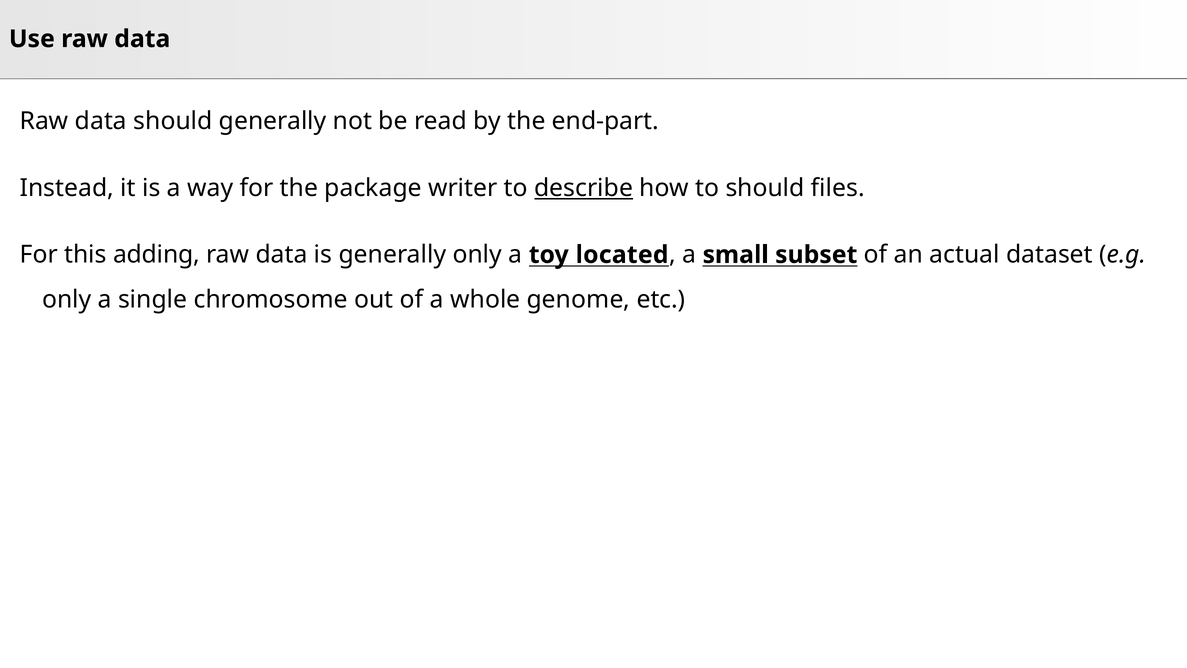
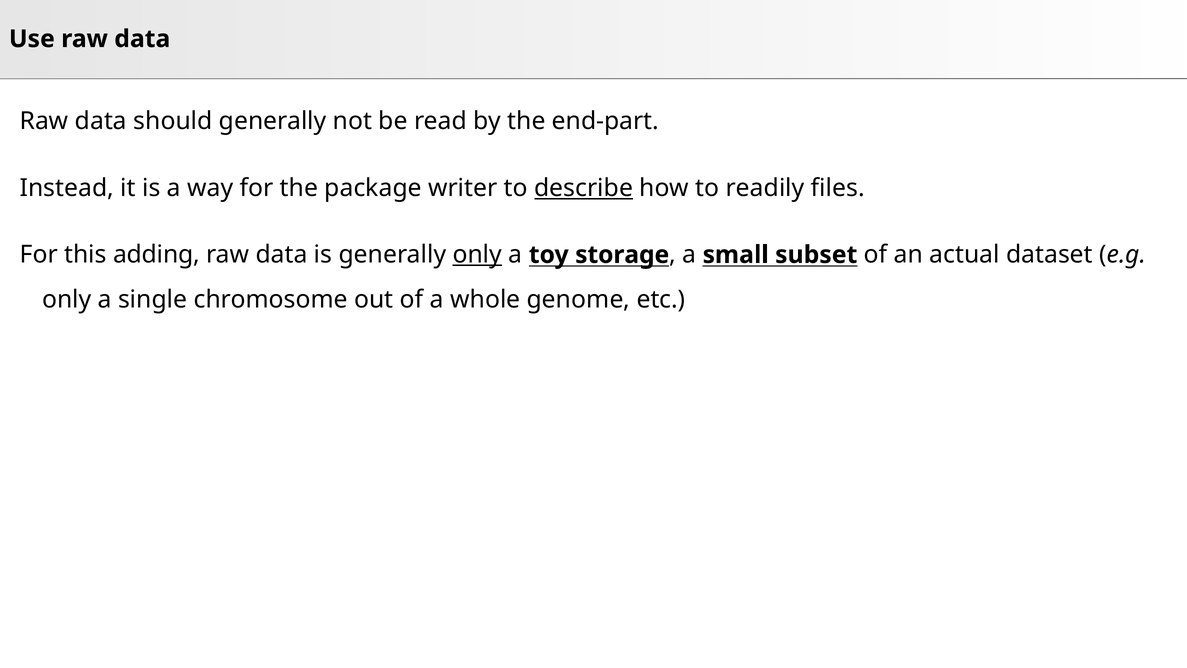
to should: should -> readily
only at (477, 255) underline: none -> present
located: located -> storage
